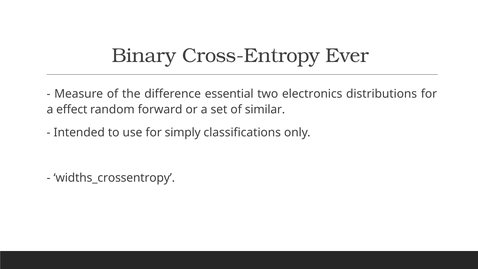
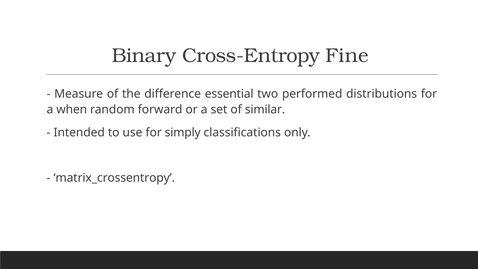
Ever: Ever -> Fine
electronics: electronics -> performed
effect: effect -> when
widths_crossentropy: widths_crossentropy -> matrix_crossentropy
